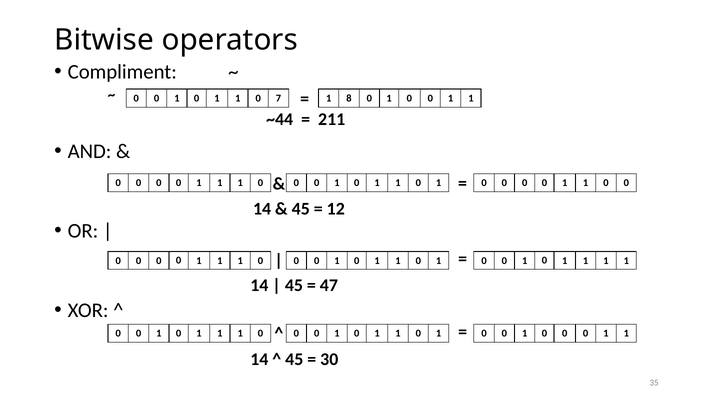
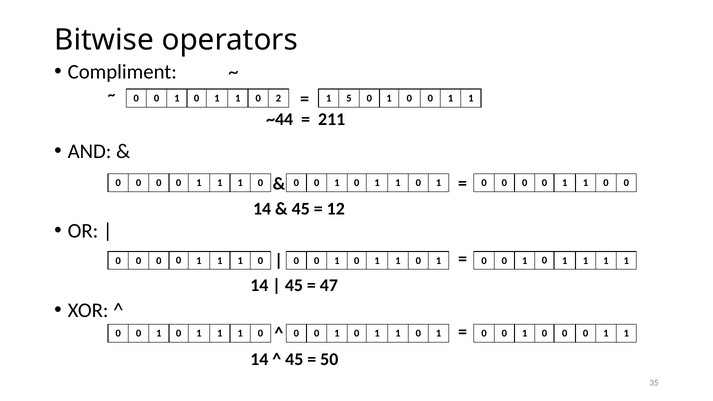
7: 7 -> 2
8: 8 -> 5
30: 30 -> 50
